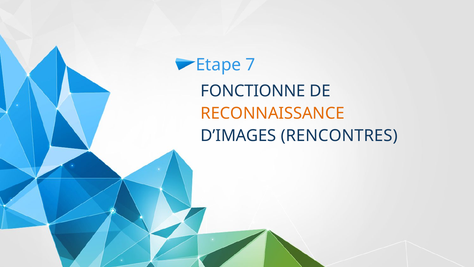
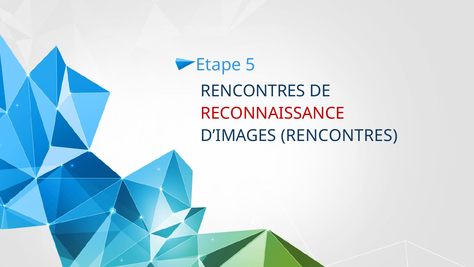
7: 7 -> 5
FONCTIONNE at (253, 91): FONCTIONNE -> RENCONTRES
RECONNAISSANCE colour: orange -> red
